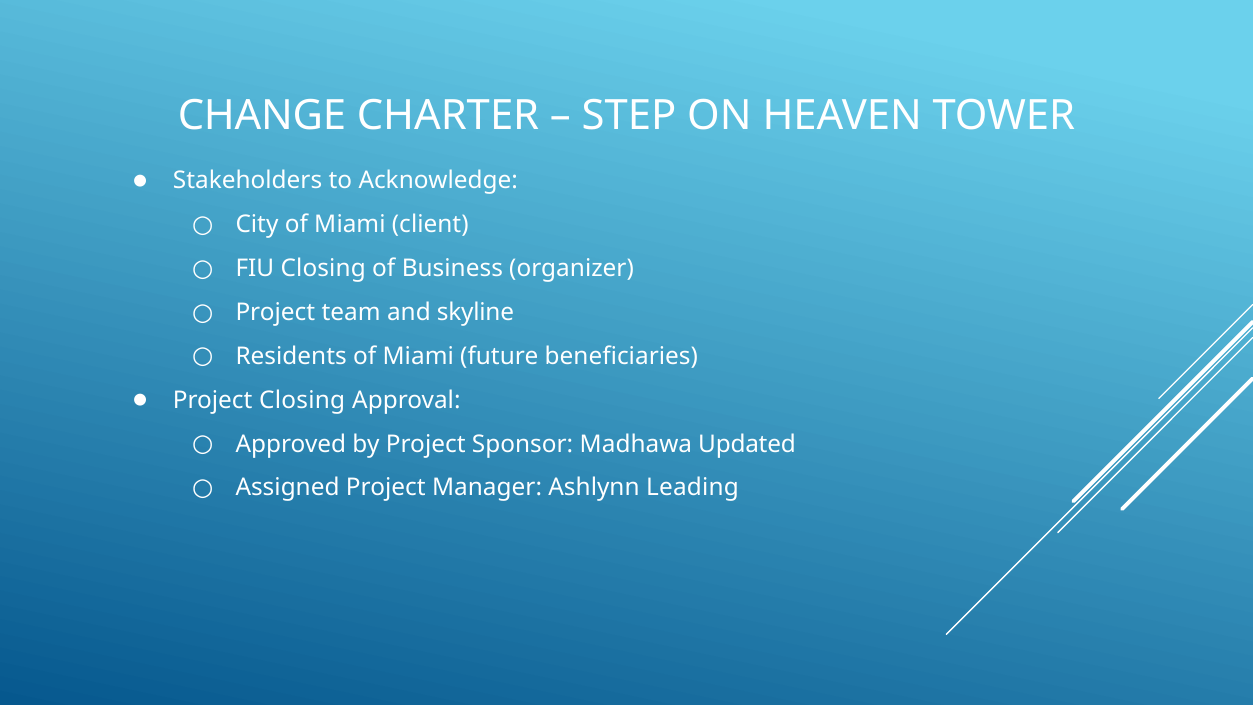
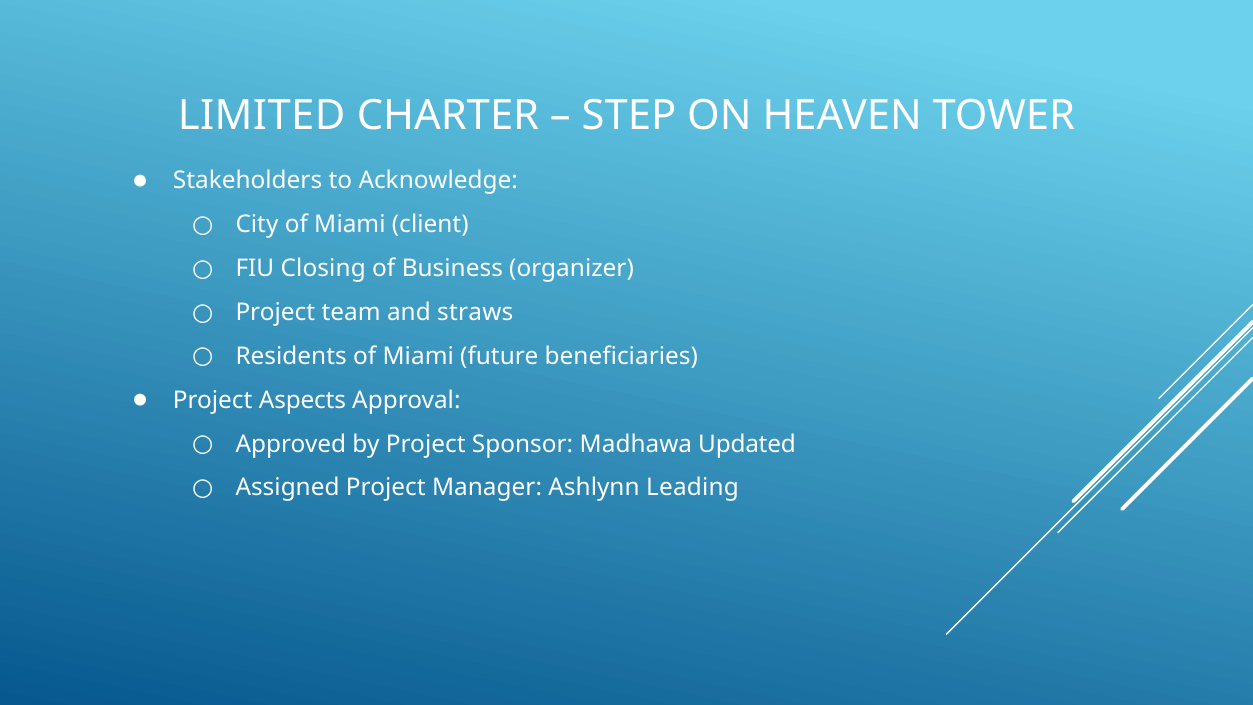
CHANGE: CHANGE -> LIMITED
skyline: skyline -> straws
Project Closing: Closing -> Aspects
